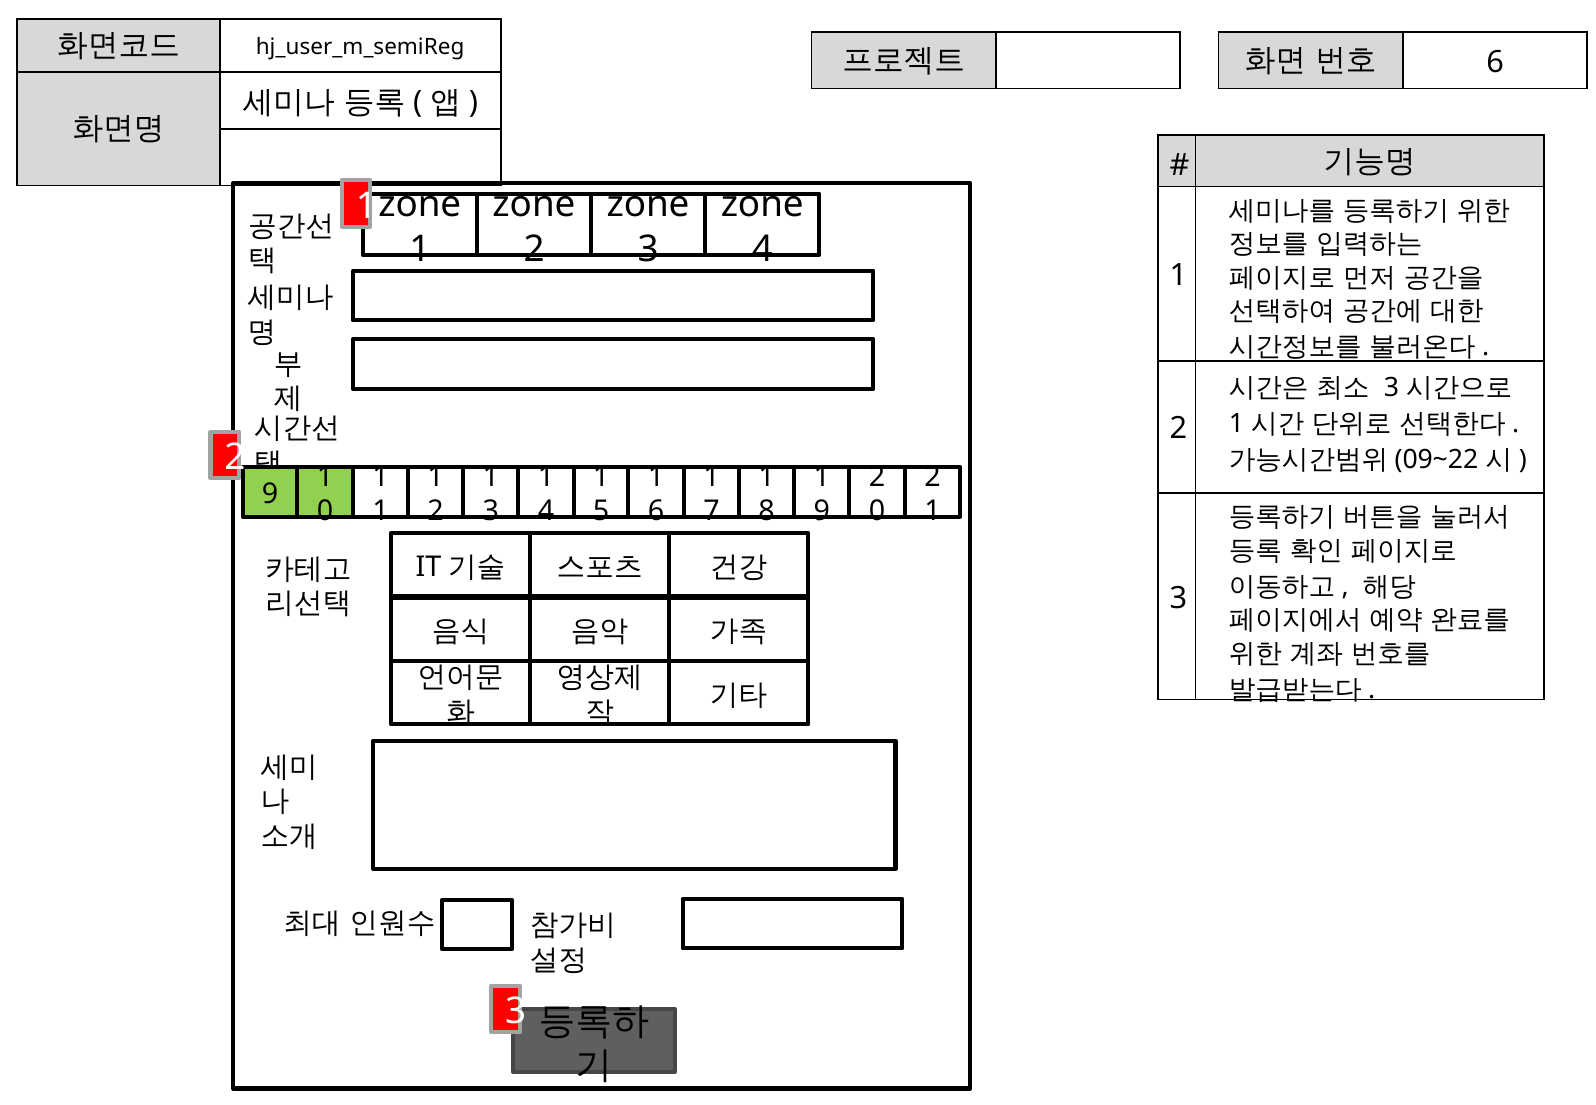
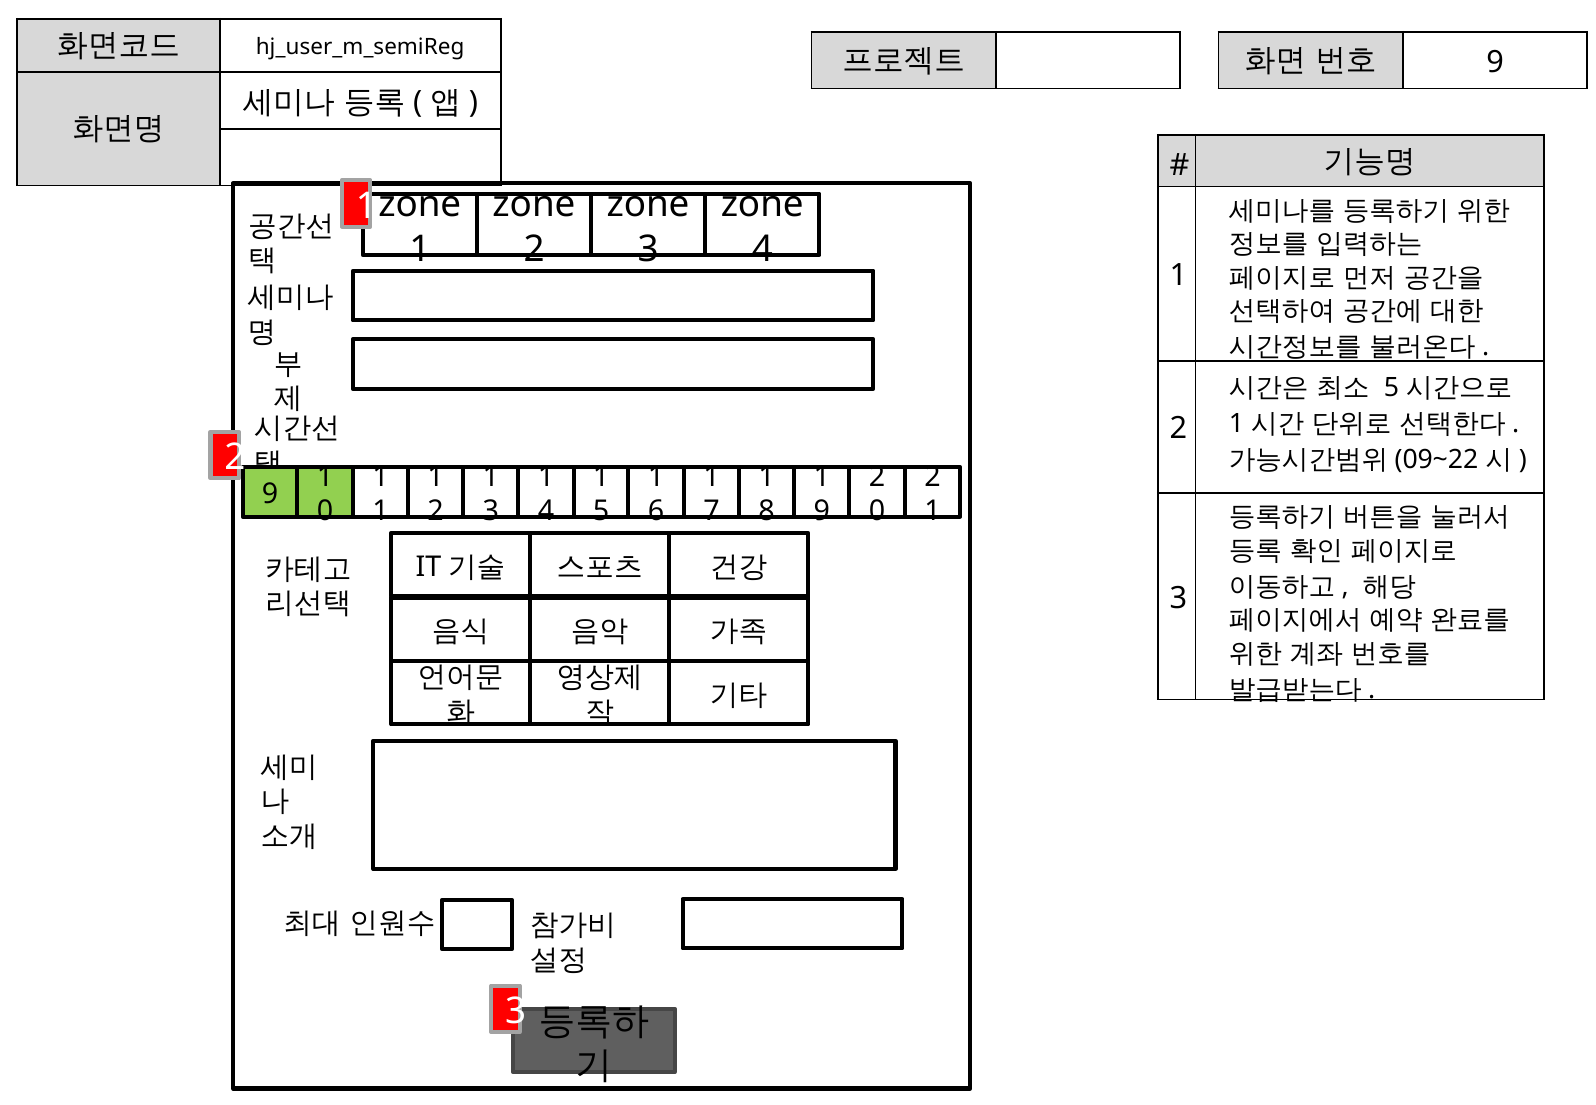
6 at (1495, 62): 6 -> 9
3 at (1392, 388): 3 -> 5
